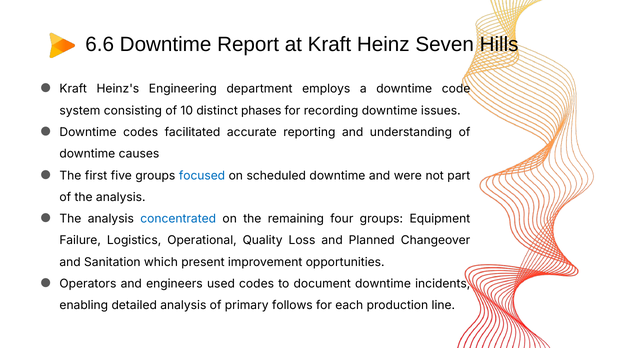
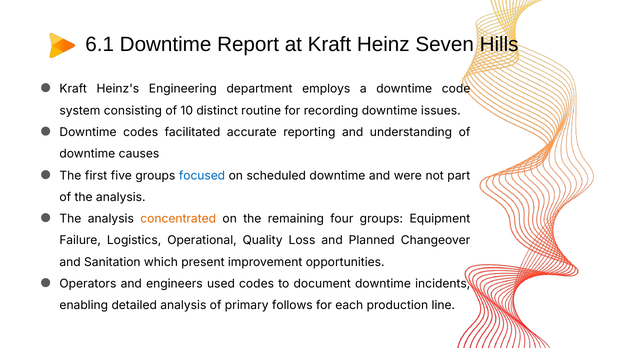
6.6: 6.6 -> 6.1
phases: phases -> routine
concentrated colour: blue -> orange
